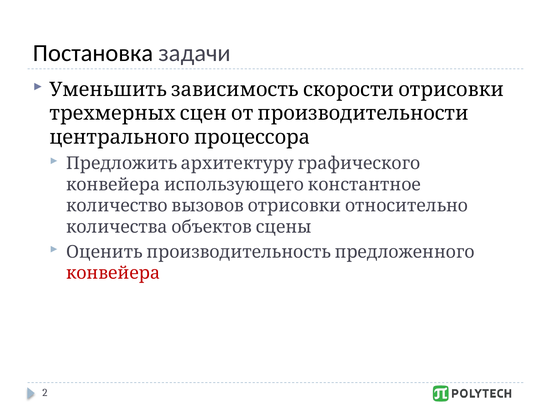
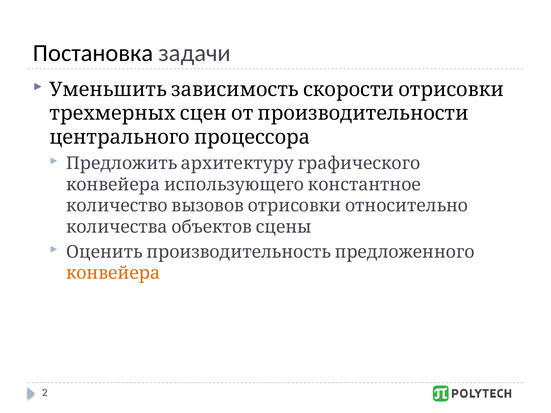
конвейера colour: red -> orange
